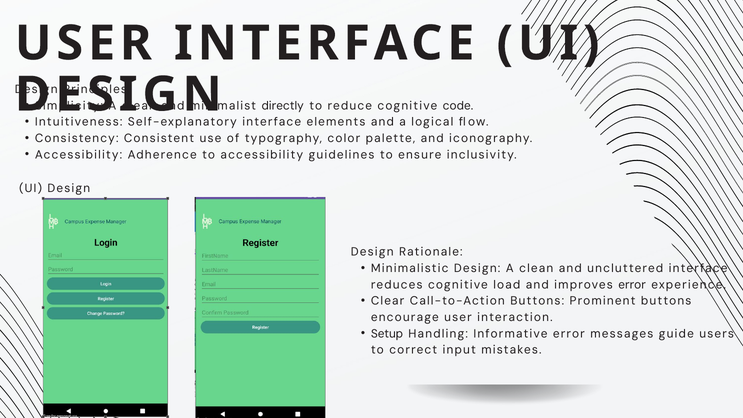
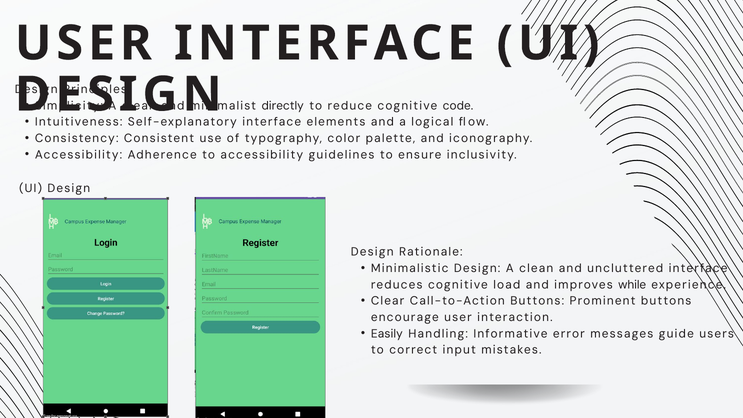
improves error: error -> while
Setup: Setup -> Easily
